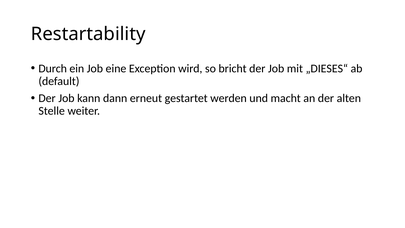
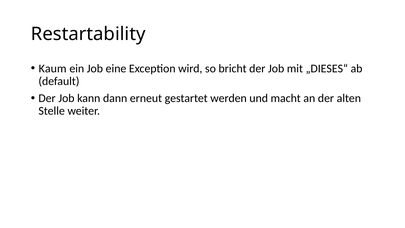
Durch: Durch -> Kaum
